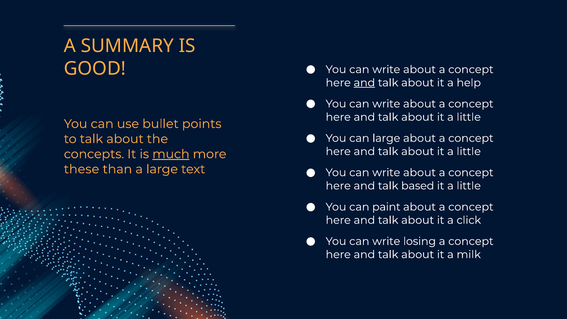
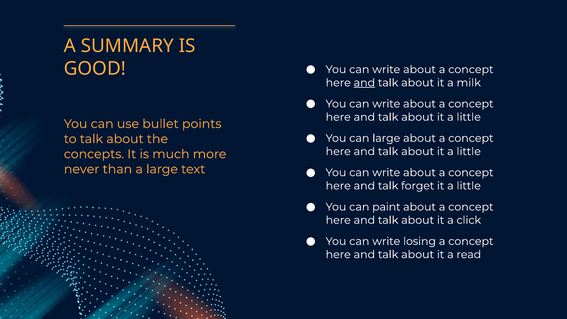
help: help -> milk
much underline: present -> none
these: these -> never
based: based -> forget
milk: milk -> read
